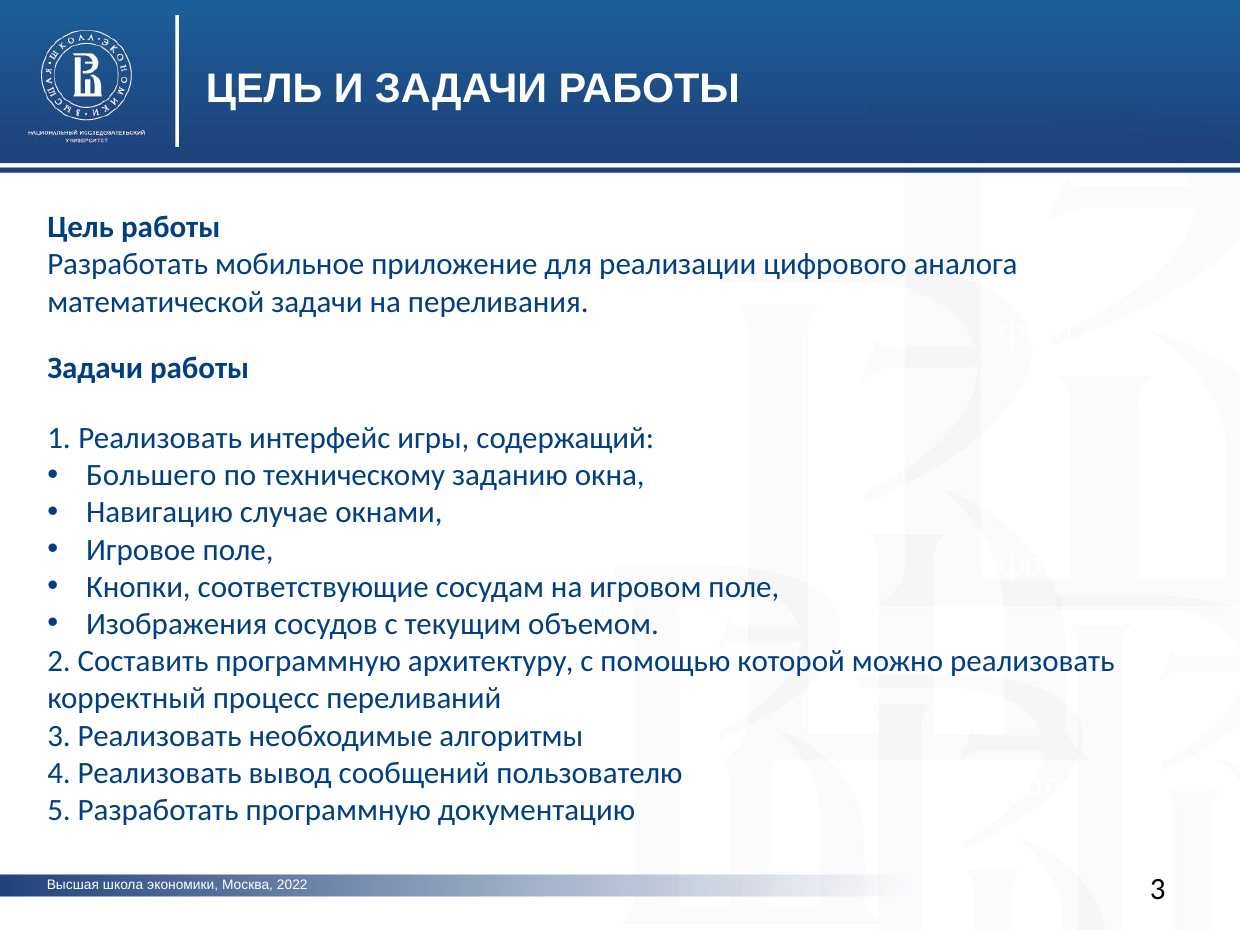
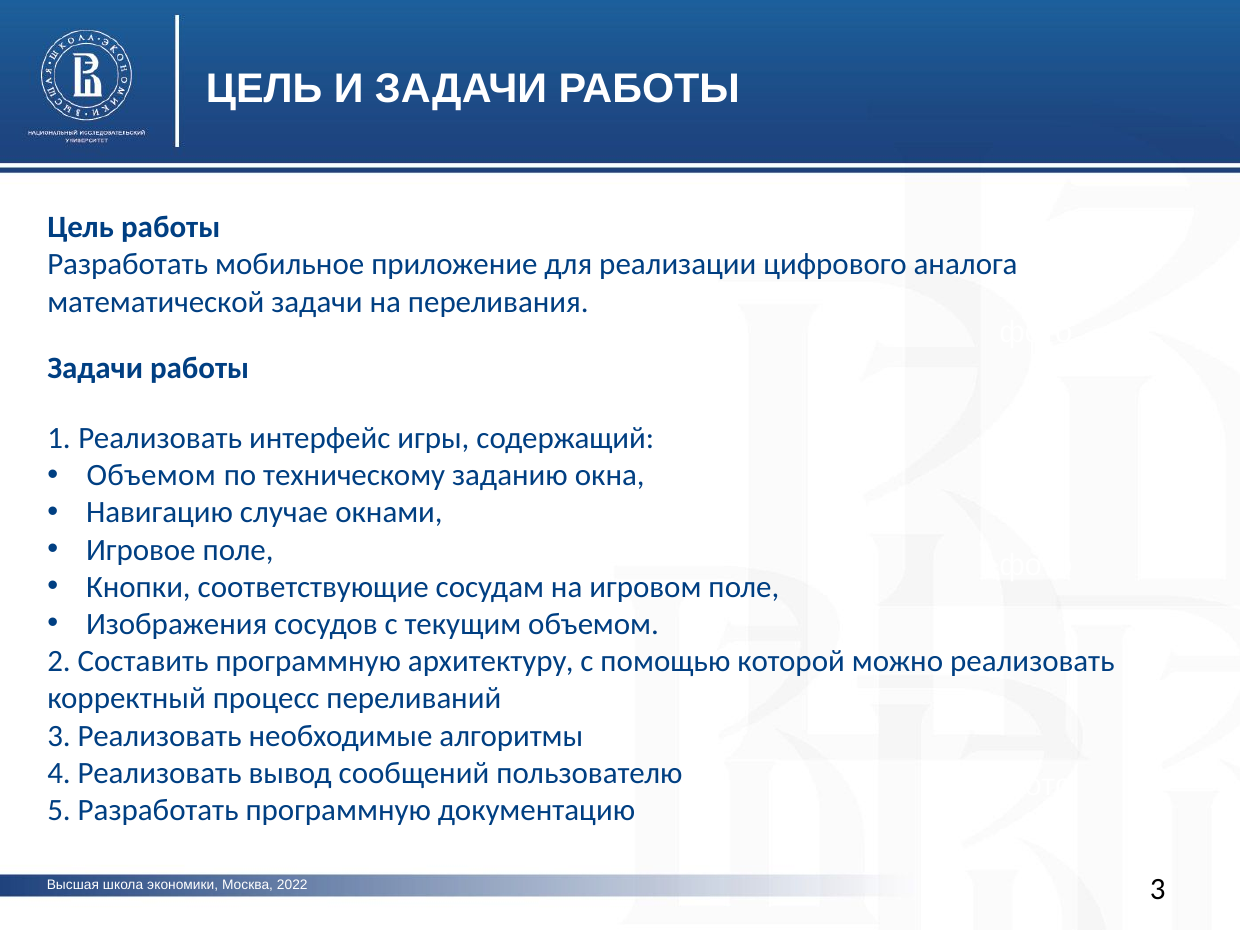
Большего at (151, 475): Большего -> Объемом
